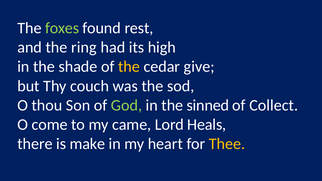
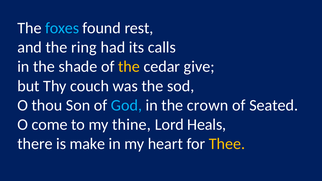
foxes colour: light green -> light blue
high: high -> calls
God colour: light green -> light blue
sinned: sinned -> crown
Collect: Collect -> Seated
came: came -> thine
